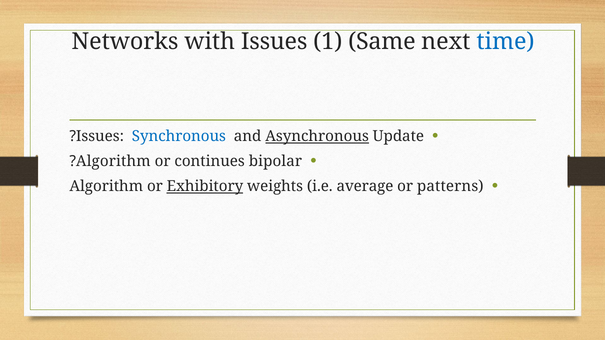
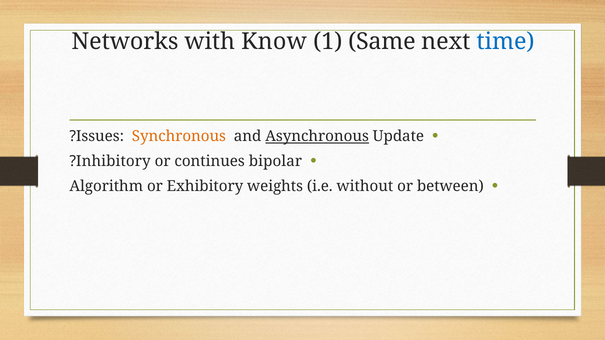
with Issues: Issues -> Know
Synchronous colour: blue -> orange
Algorithm at (113, 162): Algorithm -> Inhibitory
Exhibitory underline: present -> none
average: average -> without
patterns: patterns -> between
